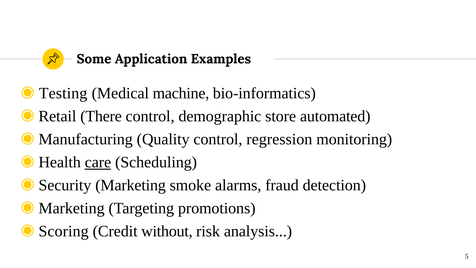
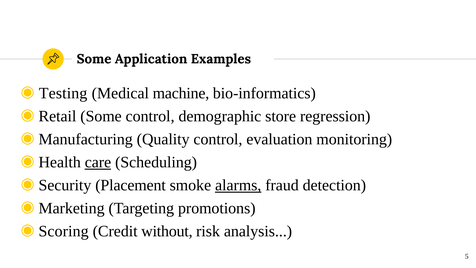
Retail There: There -> Some
automated: automated -> regression
regression: regression -> evaluation
Security Marketing: Marketing -> Placement
alarms underline: none -> present
